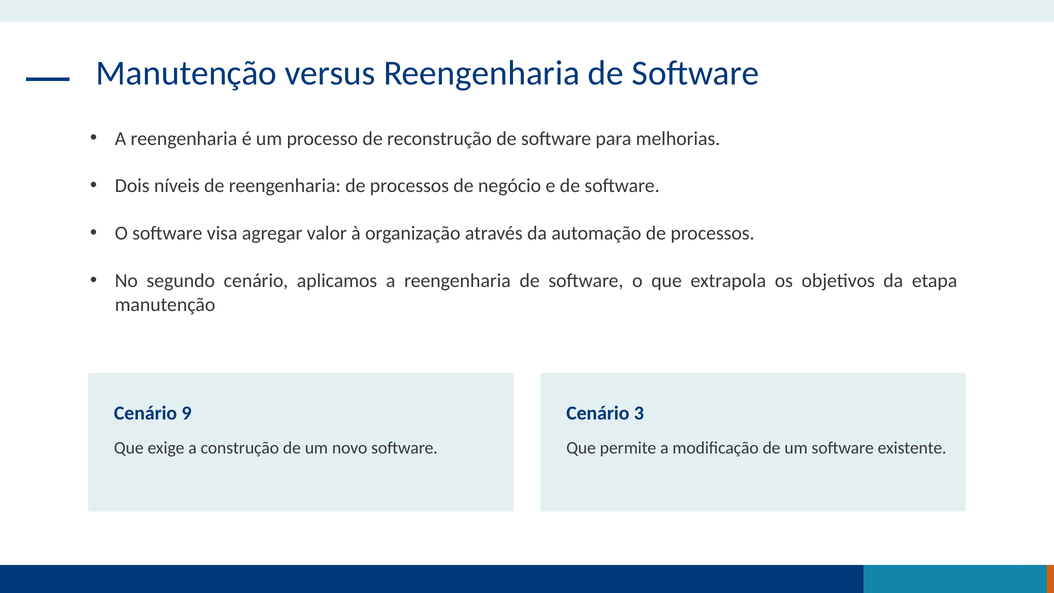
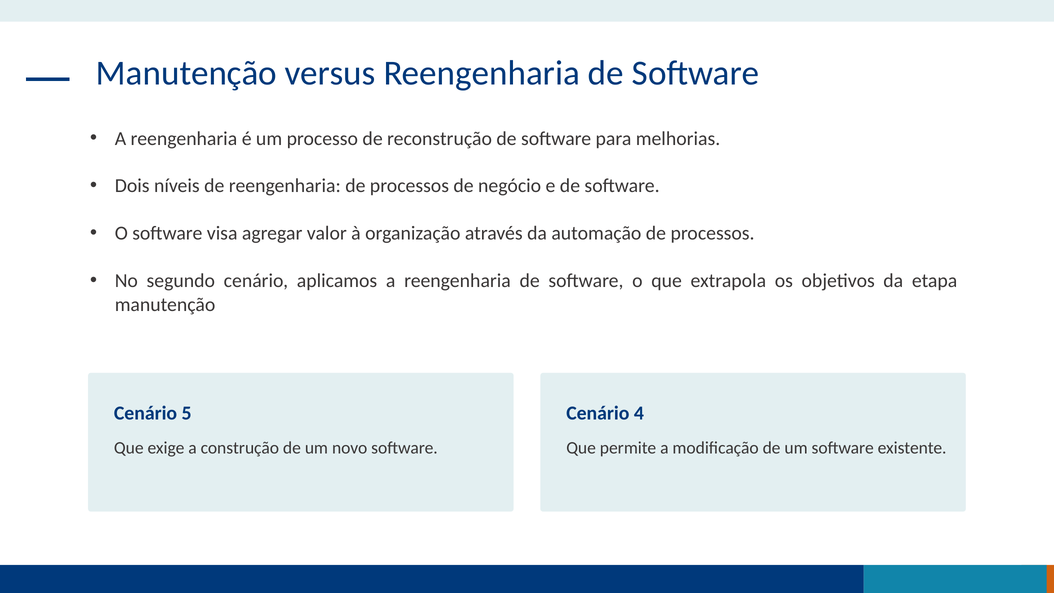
9: 9 -> 5
3: 3 -> 4
